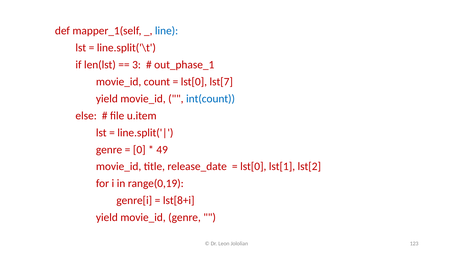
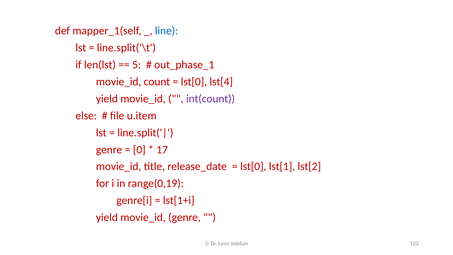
3: 3 -> 5
lst[7: lst[7 -> lst[4
int(count colour: blue -> purple
49: 49 -> 17
lst[8+i: lst[8+i -> lst[1+i
